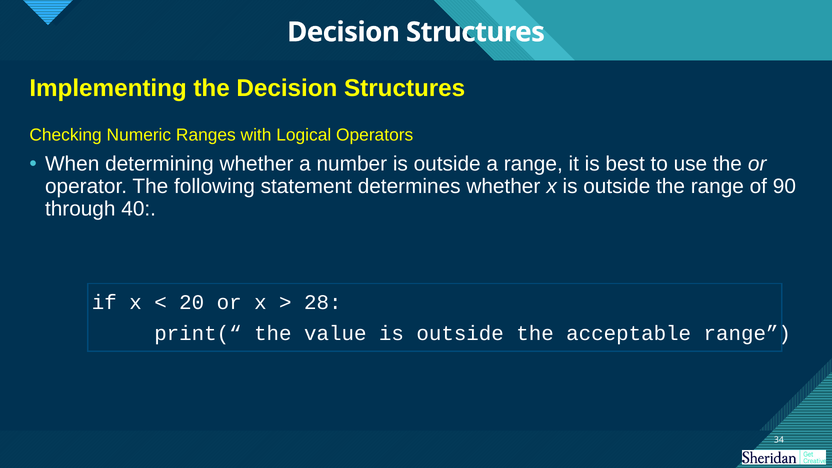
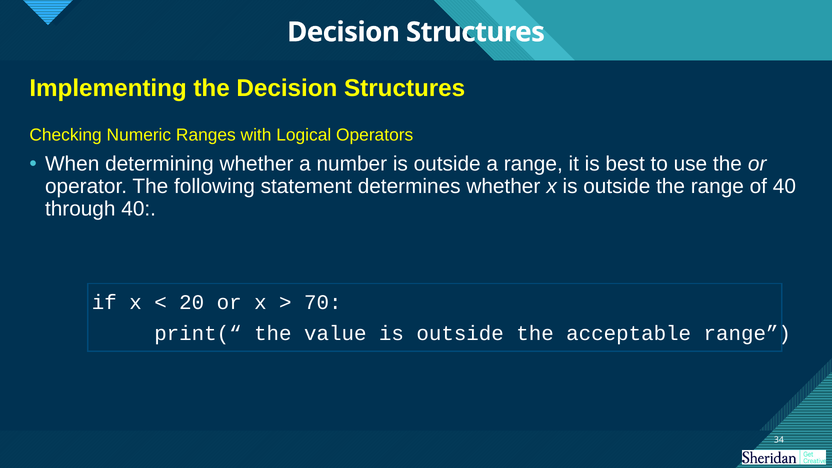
of 90: 90 -> 40
28: 28 -> 70
